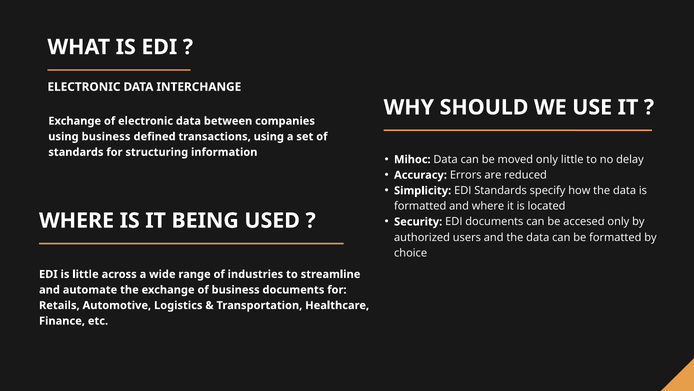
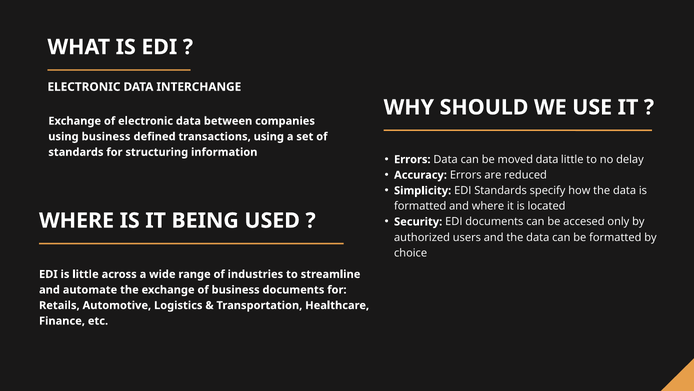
Mihoc at (412, 159): Mihoc -> Errors
moved only: only -> data
